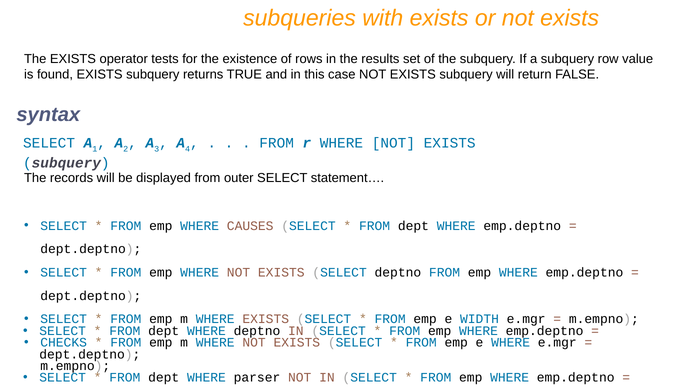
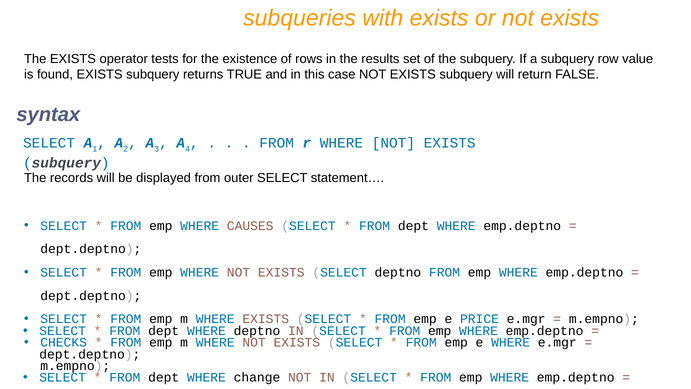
WIDTH: WIDTH -> PRICE
parser: parser -> change
